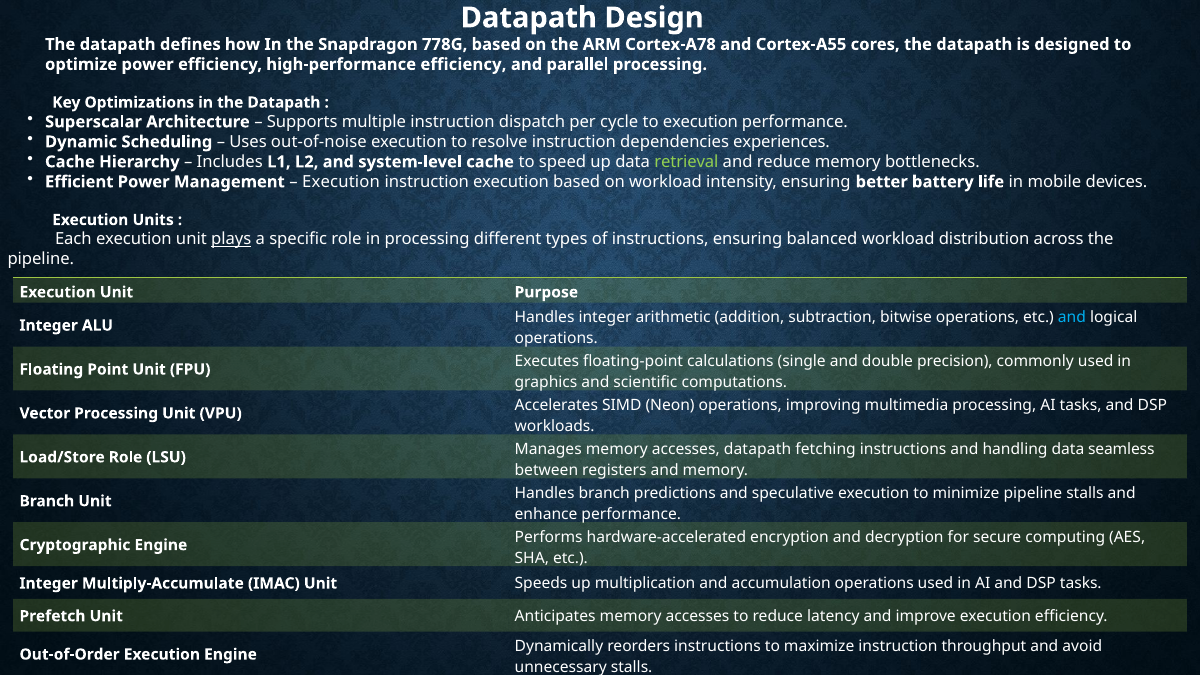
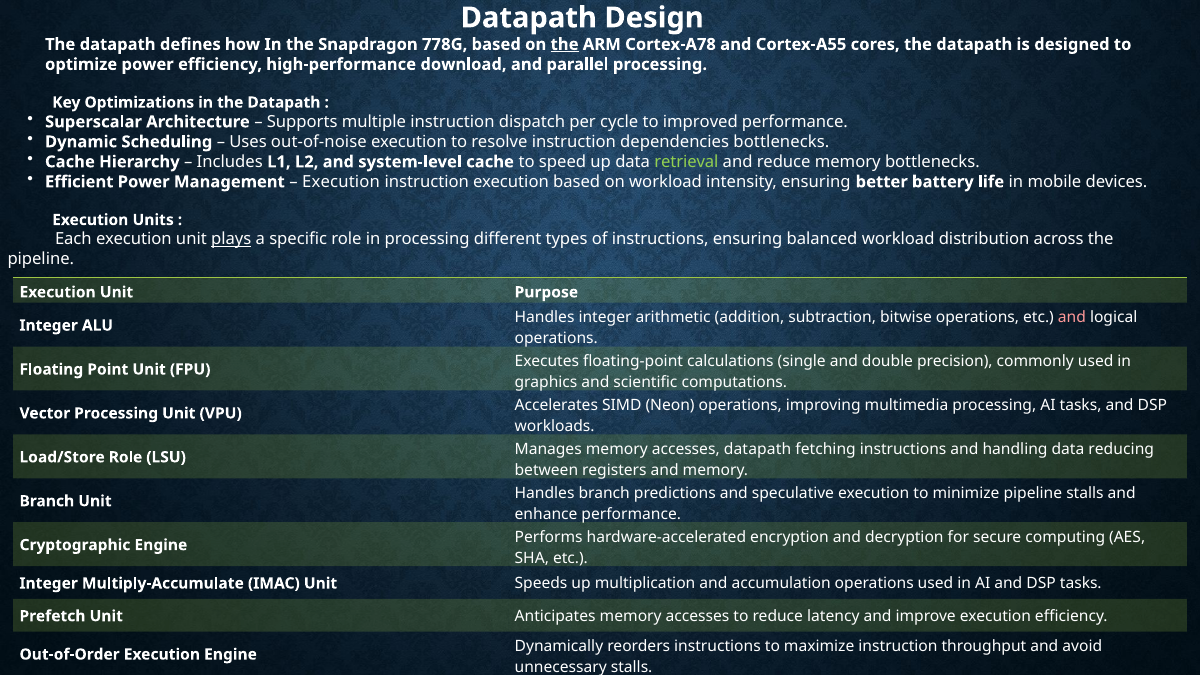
the at (565, 44) underline: none -> present
high-performance efficiency: efficiency -> download
to execution: execution -> improved
dependencies experiences: experiences -> bottlenecks
and at (1072, 317) colour: light blue -> pink
seamless: seamless -> reducing
